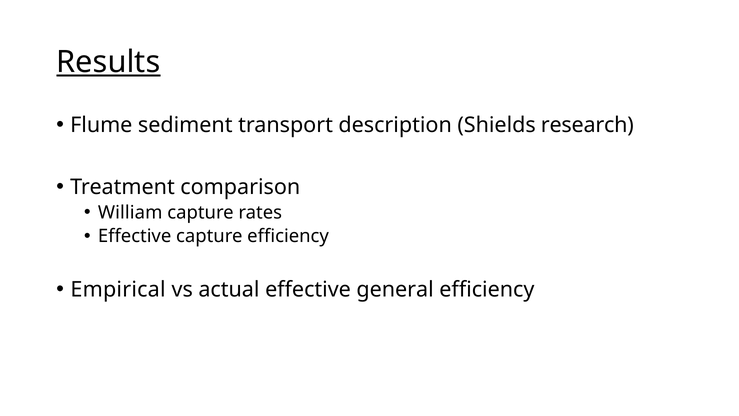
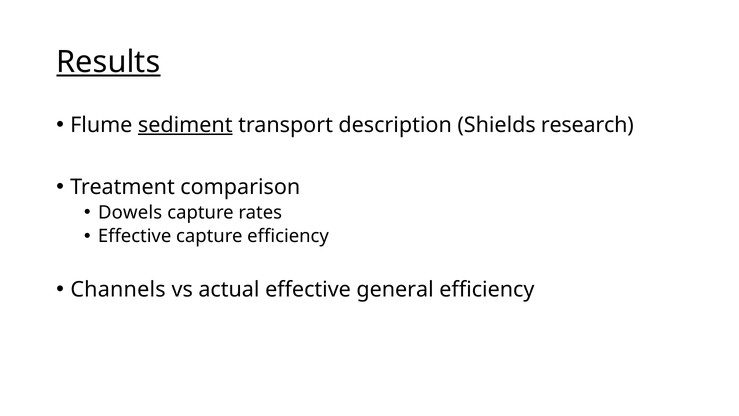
sediment underline: none -> present
William: William -> Dowels
Empirical: Empirical -> Channels
